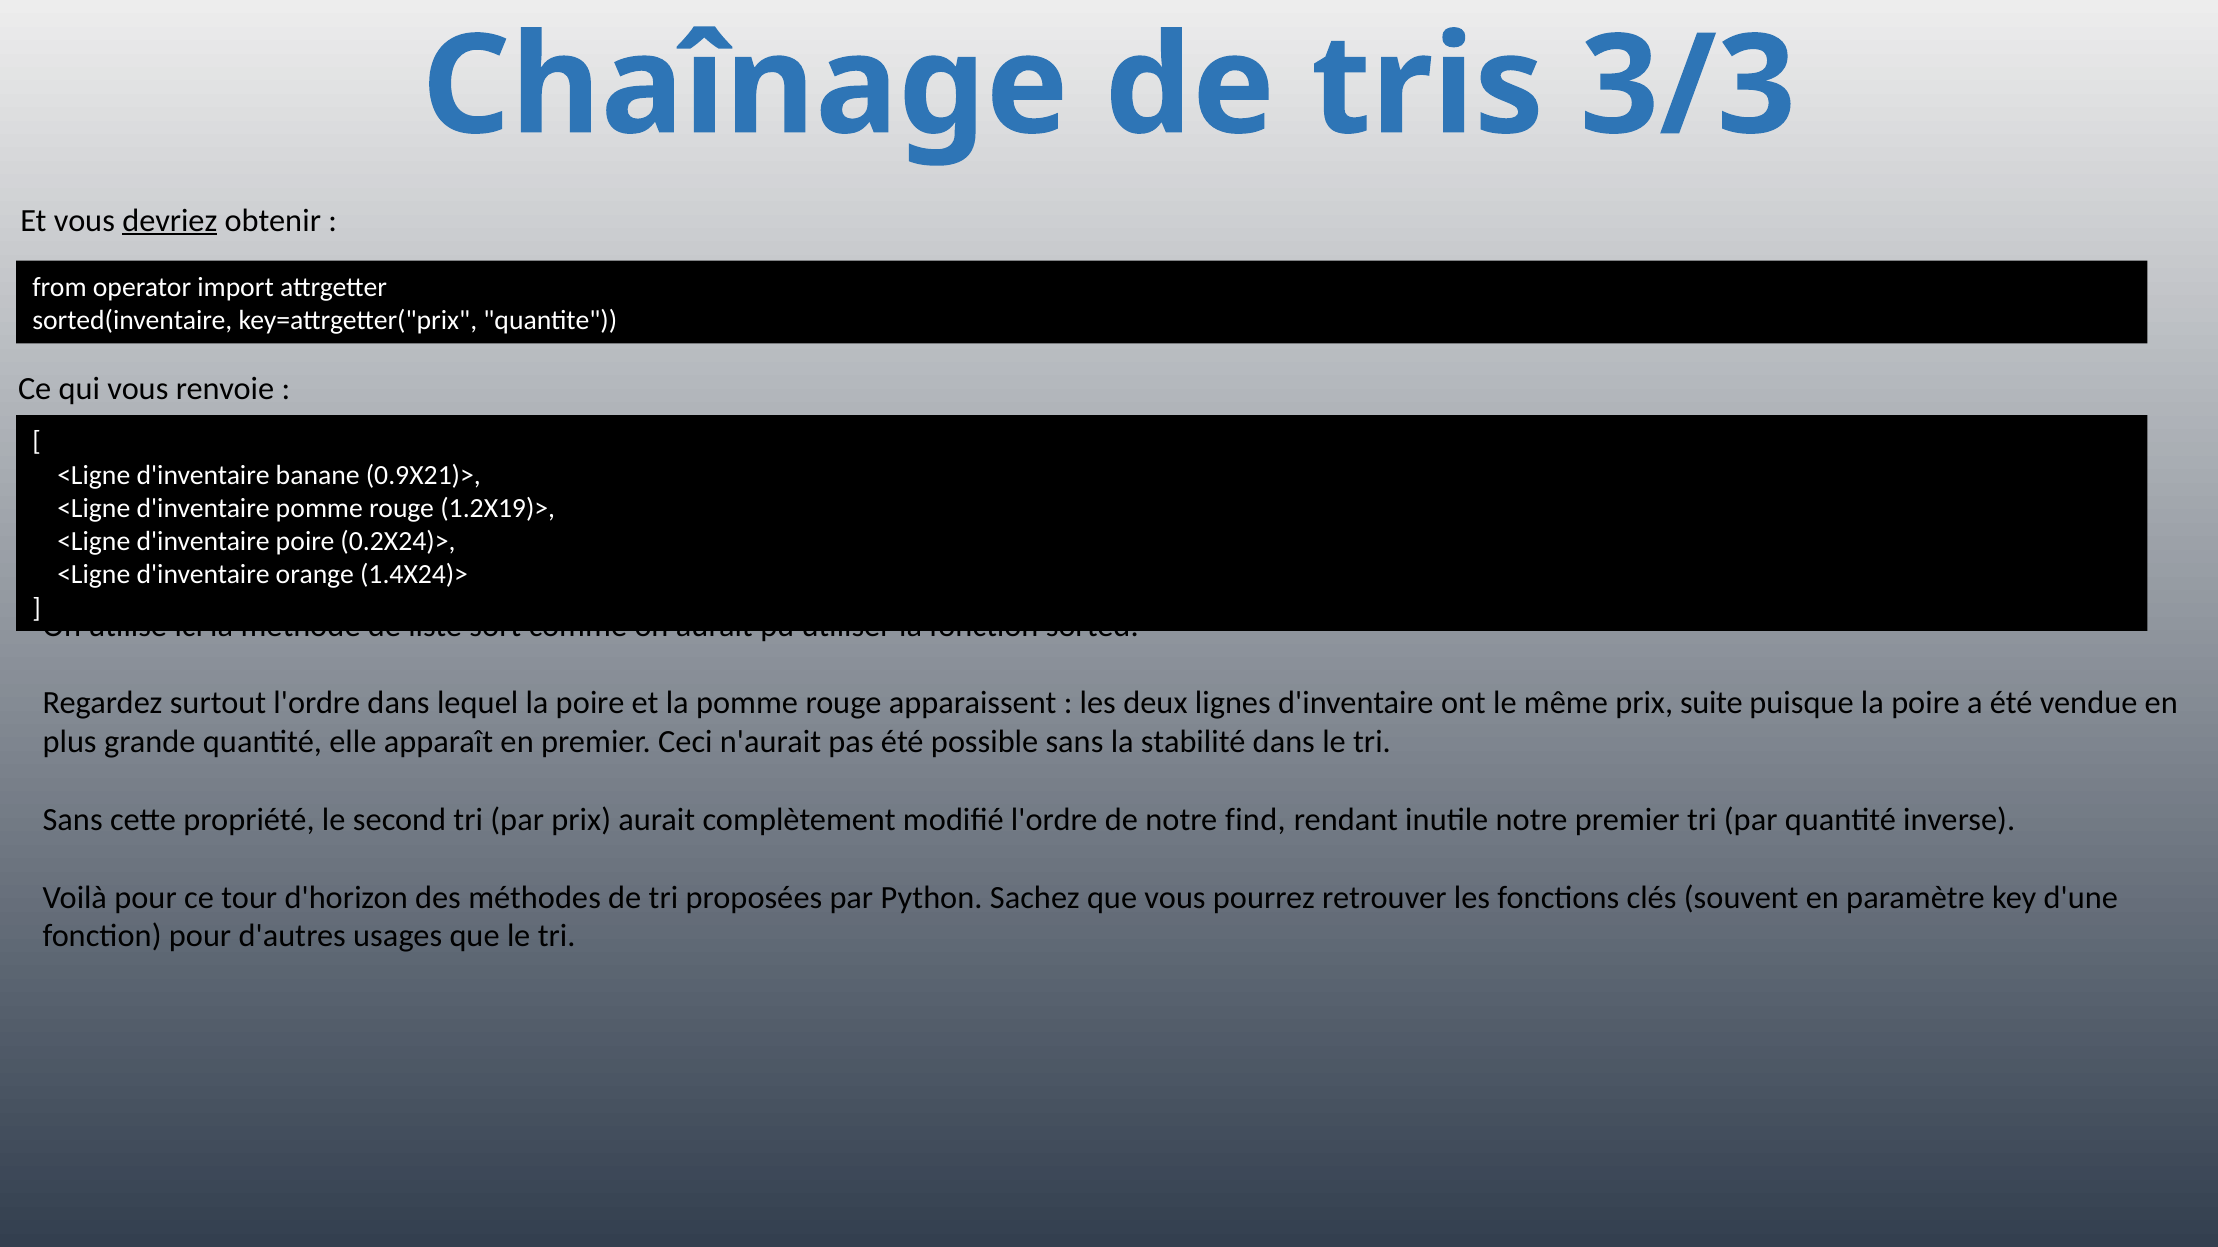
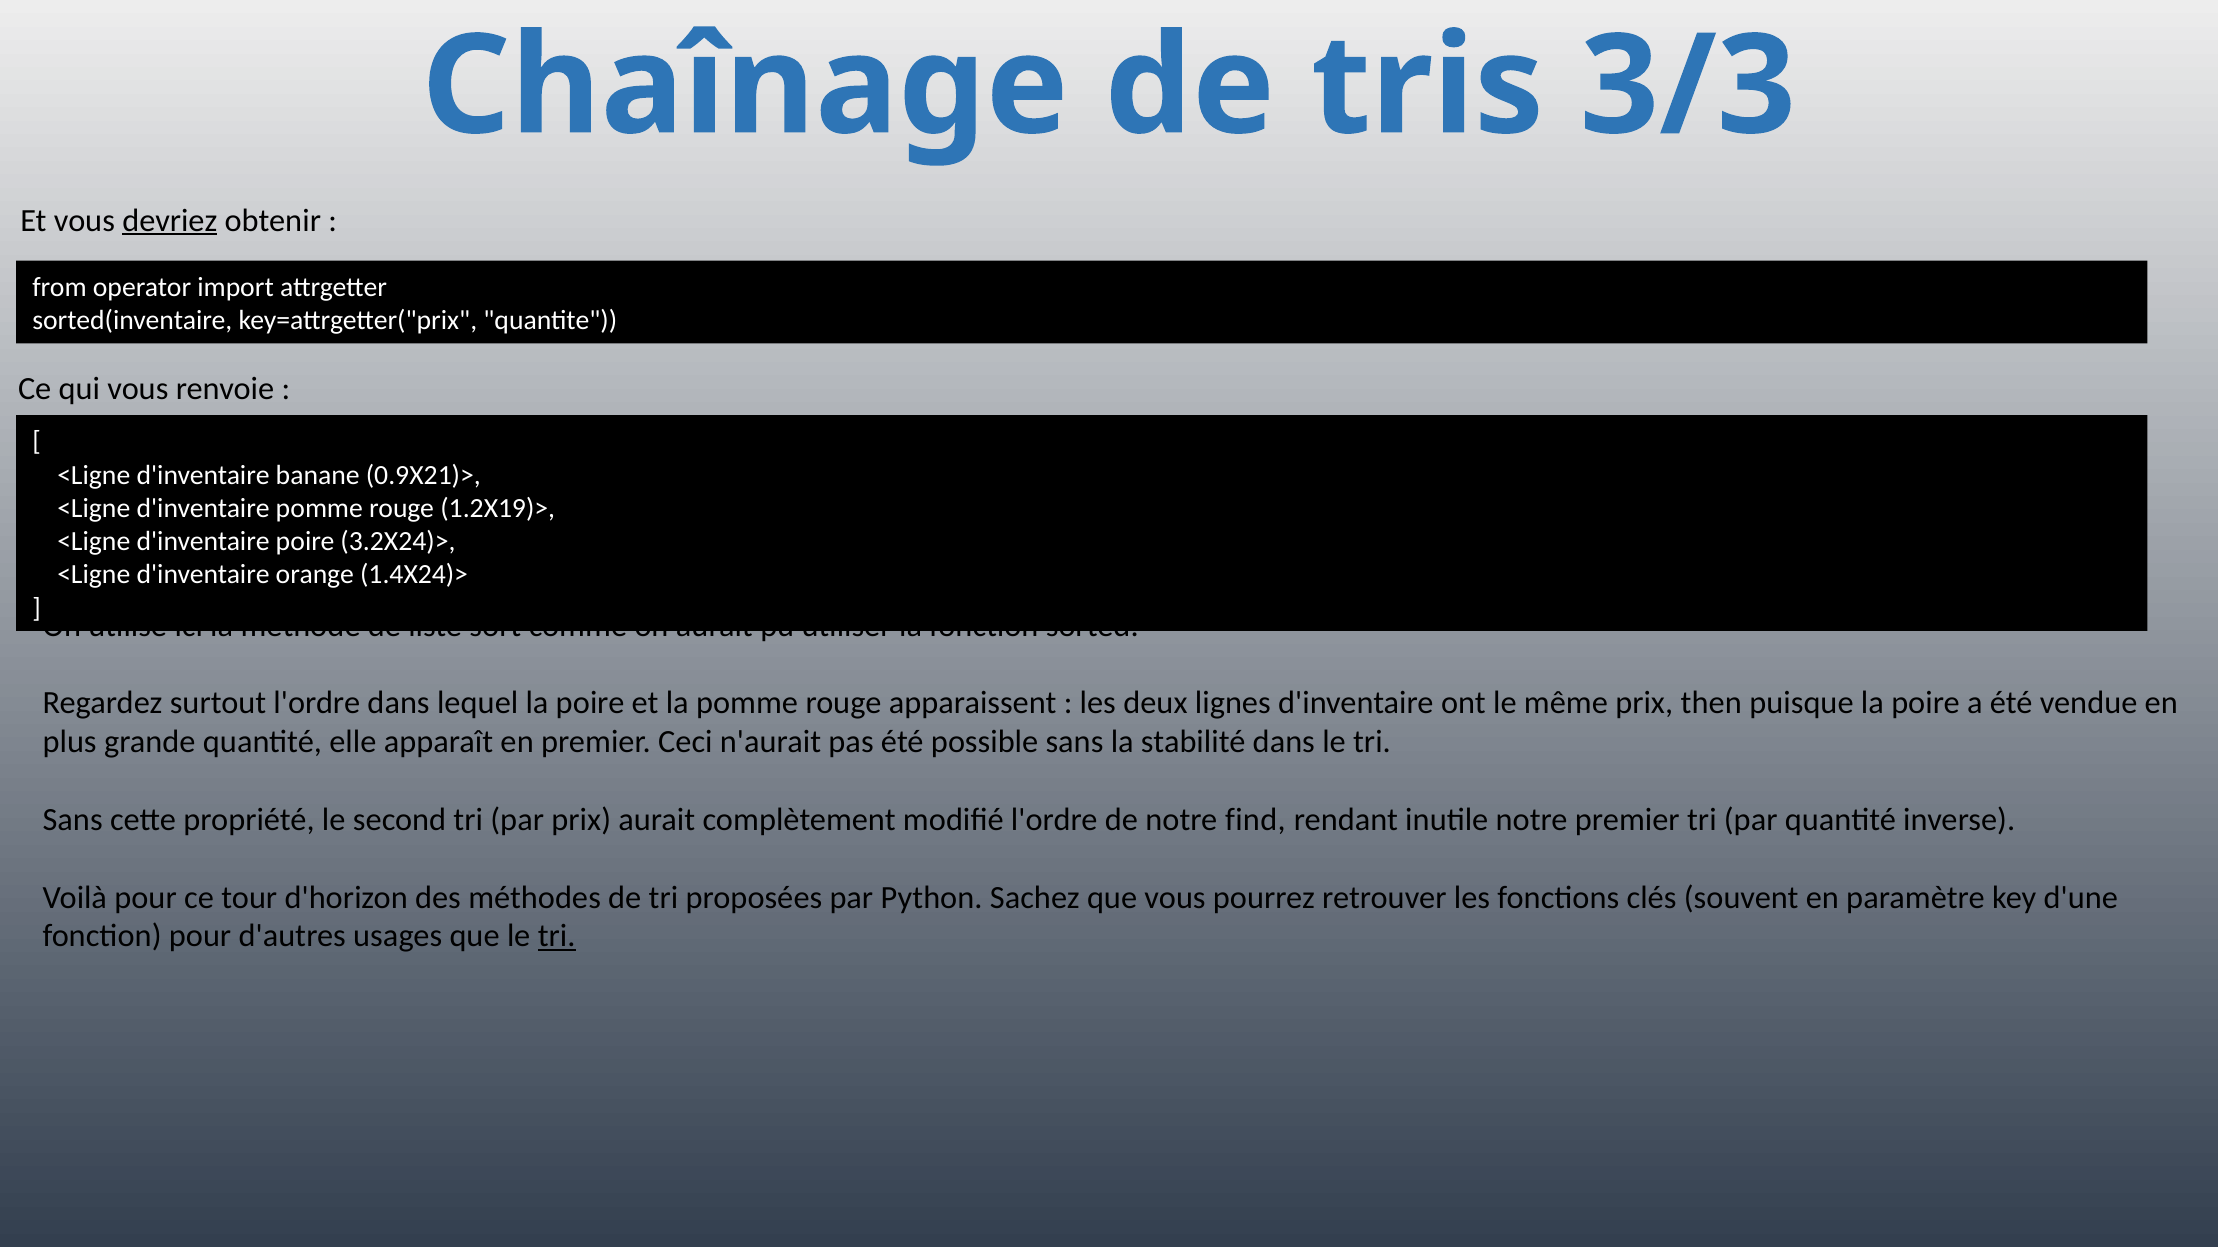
0.2X24)>: 0.2X24)> -> 3.2X24)>
suite: suite -> then
tri at (557, 937) underline: none -> present
